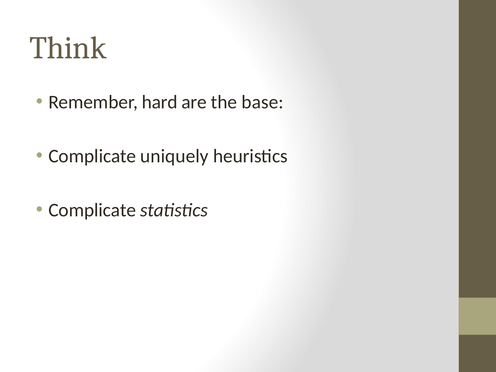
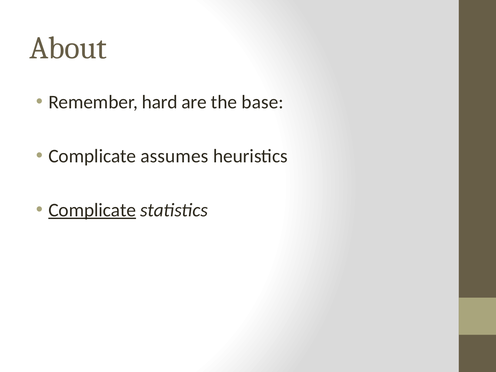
Think: Think -> About
uniquely: uniquely -> assumes
Complicate at (92, 210) underline: none -> present
